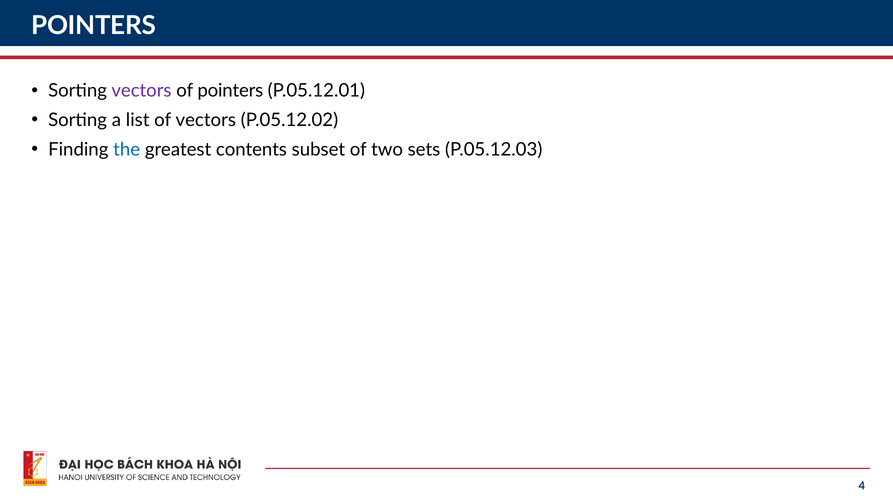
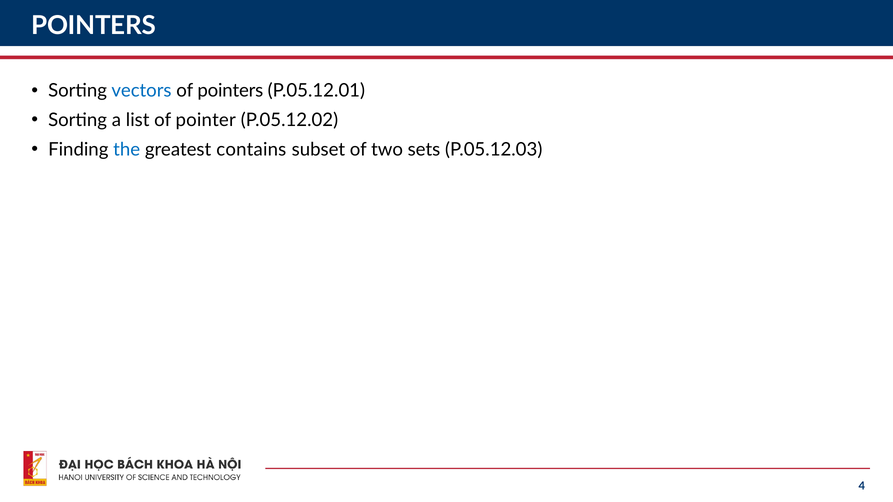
vectors at (141, 91) colour: purple -> blue
of vectors: vectors -> pointer
contents: contents -> contains
